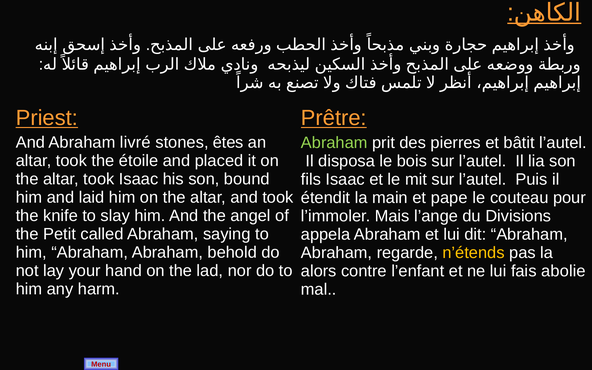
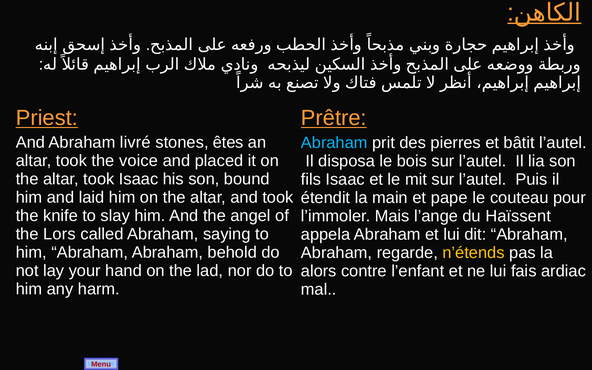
Abraham at (334, 143) colour: light green -> light blue
étoile: étoile -> voice
Divisions: Divisions -> Haïssent
Petit: Petit -> Lors
abolie: abolie -> ardiac
